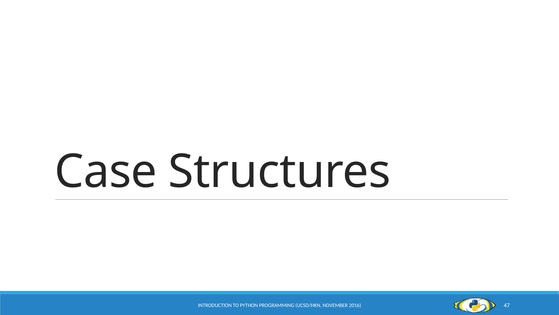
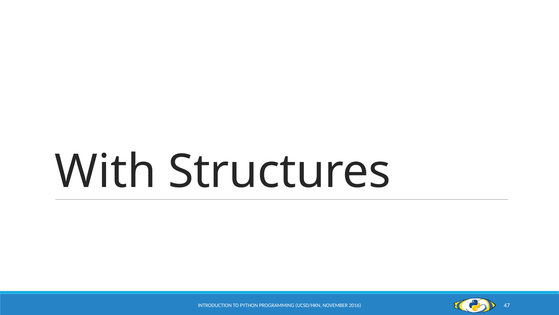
Case: Case -> With
